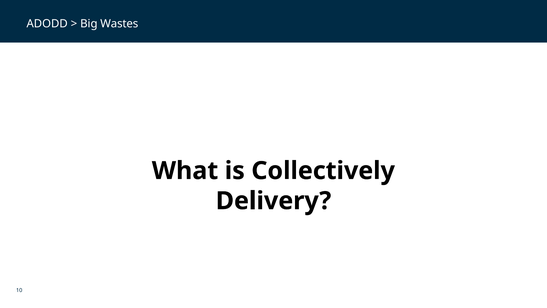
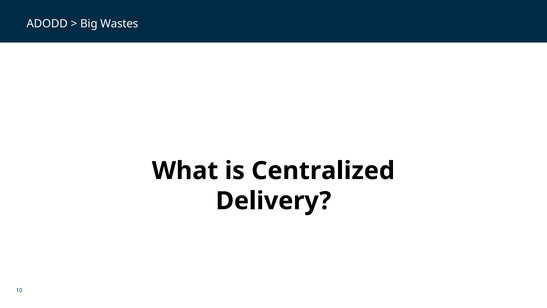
Collectively: Collectively -> Centralized
